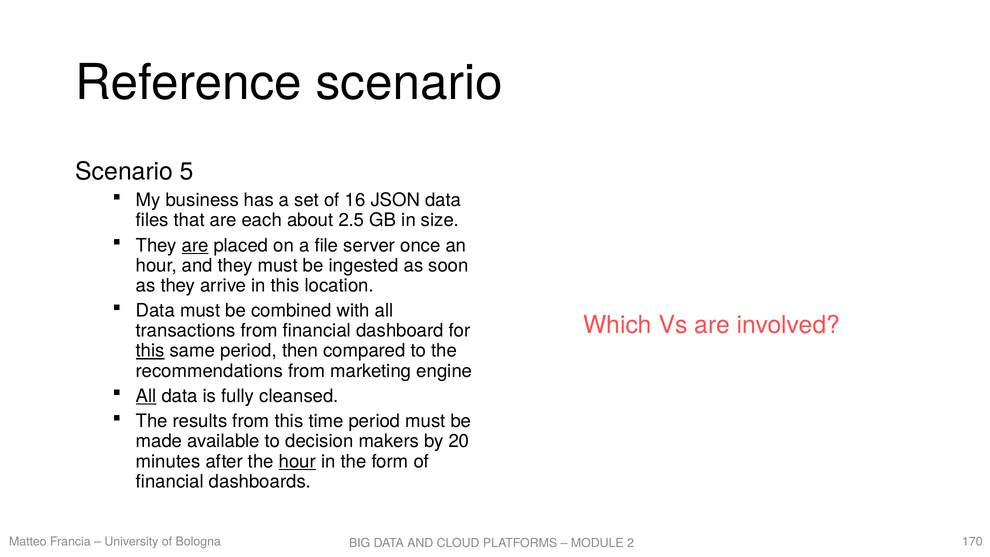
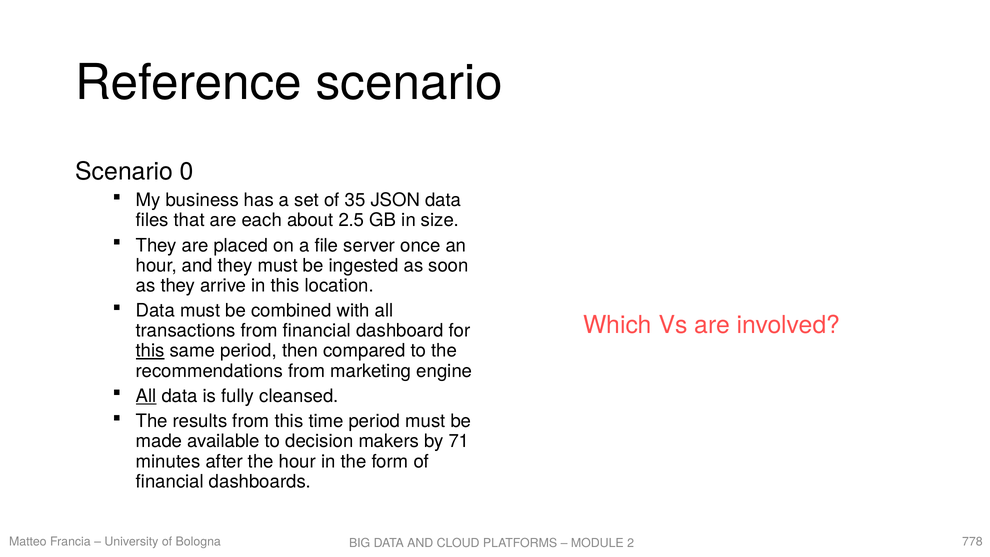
5: 5 -> 0
16: 16 -> 35
are at (195, 245) underline: present -> none
20: 20 -> 71
hour at (297, 461) underline: present -> none
170: 170 -> 778
